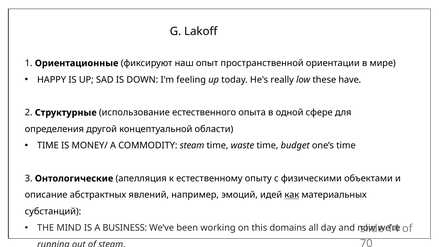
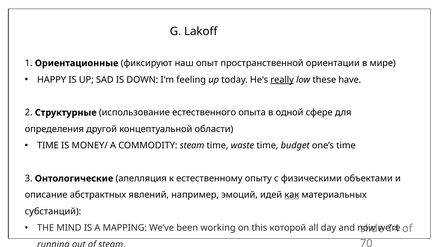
really underline: none -> present
BUSINESS: BUSINESS -> MAPPING
domains: domains -> которой
